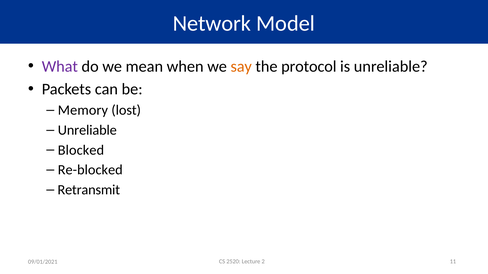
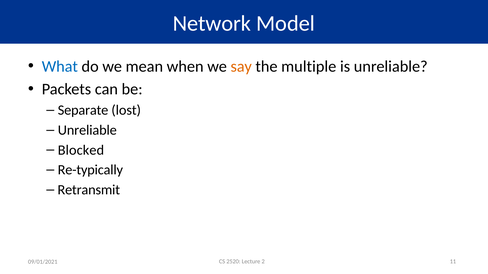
What colour: purple -> blue
protocol: protocol -> multiple
Memory: Memory -> Separate
Re-blocked: Re-blocked -> Re-typically
